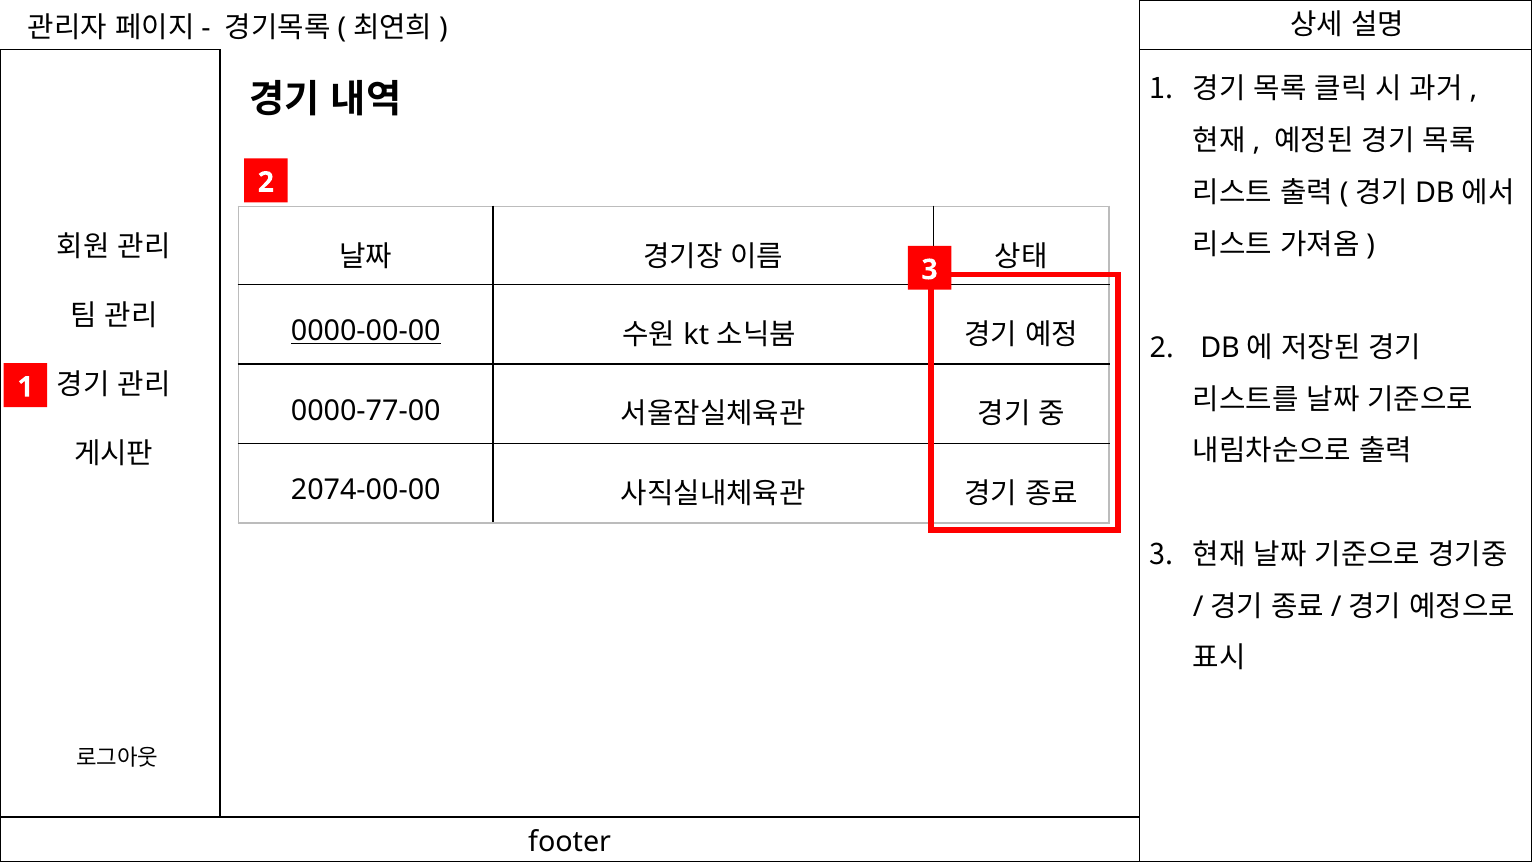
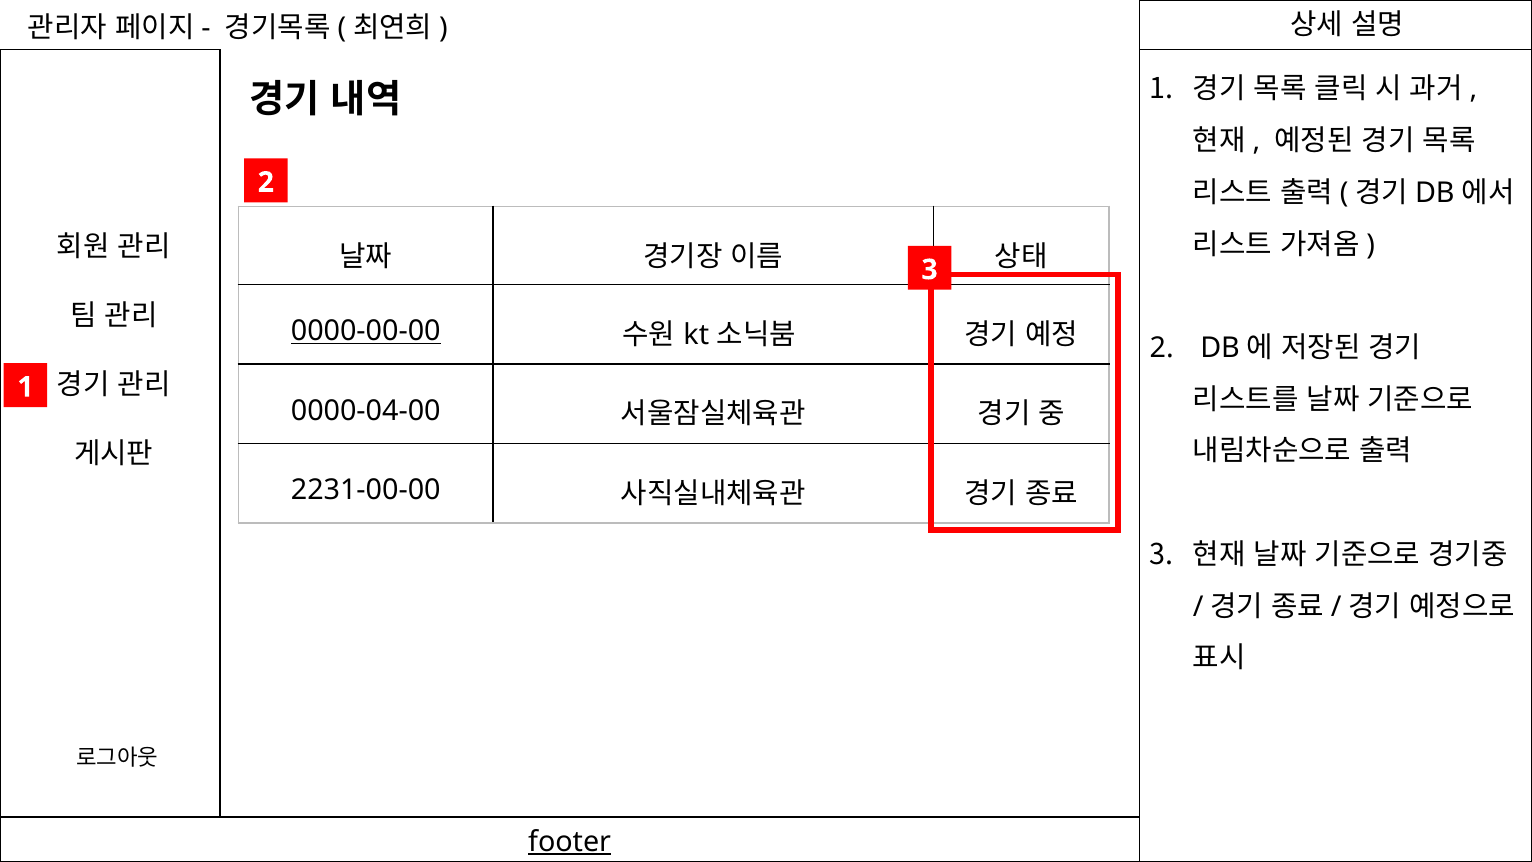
0000-77-00: 0000-77-00 -> 0000-04-00
2074-00-00: 2074-00-00 -> 2231-00-00
footer underline: none -> present
